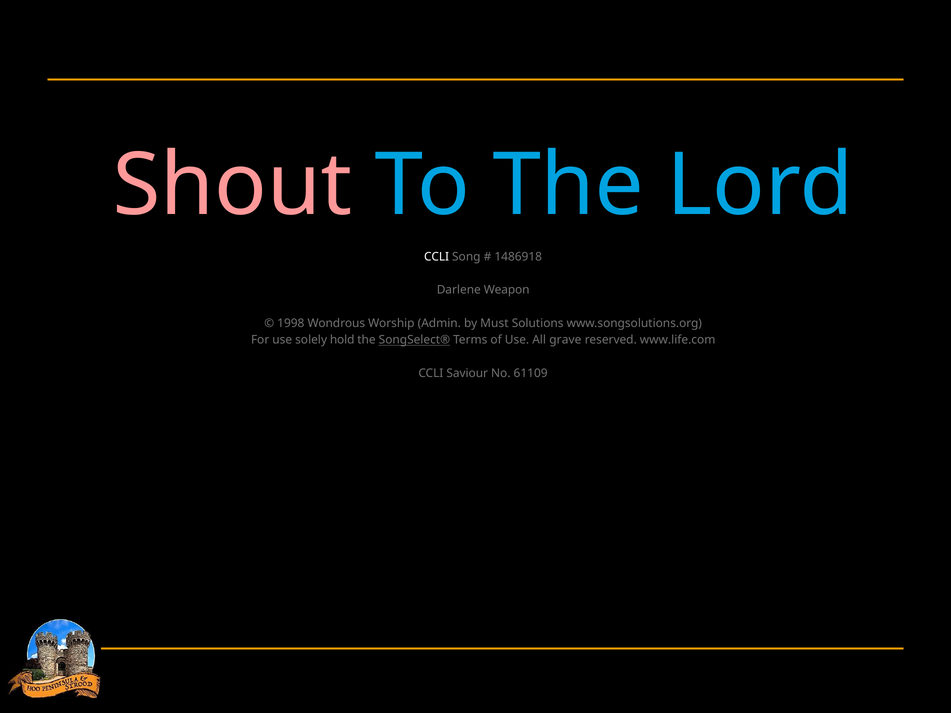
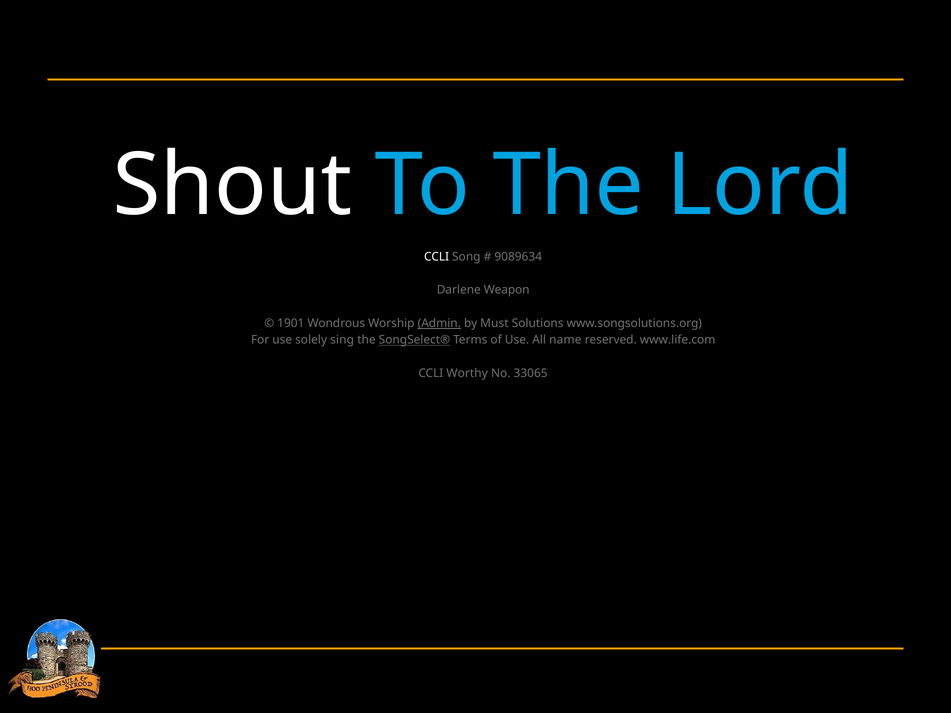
Shout colour: pink -> white
1486918: 1486918 -> 9089634
1998: 1998 -> 1901
Admin underline: none -> present
hold: hold -> sing
grave: grave -> name
Saviour: Saviour -> Worthy
61109: 61109 -> 33065
